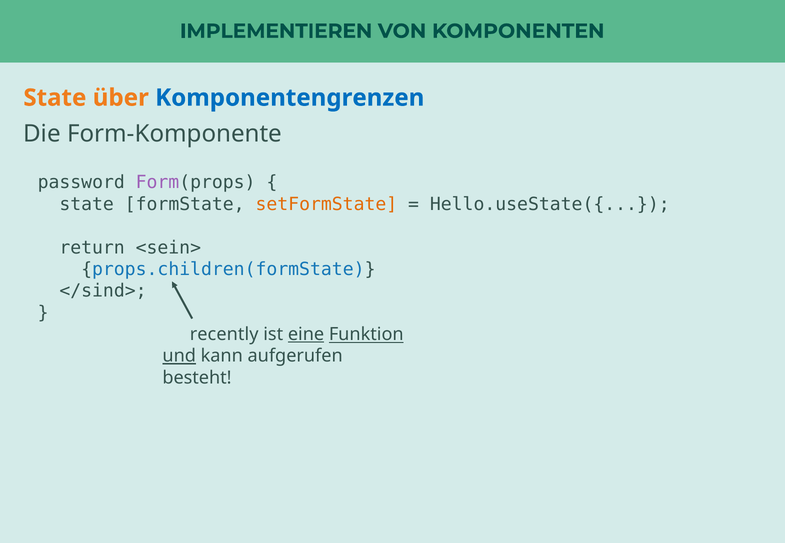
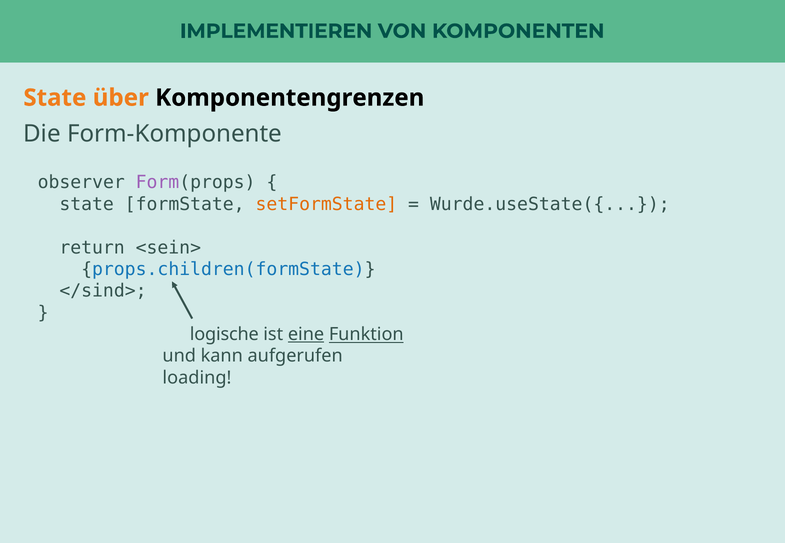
Komponentengrenzen colour: blue -> black
password: password -> observer
Hello.useState({: Hello.useState({ -> Wurde.useState({
recently: recently -> logische
und underline: present -> none
besteht: besteht -> loading
